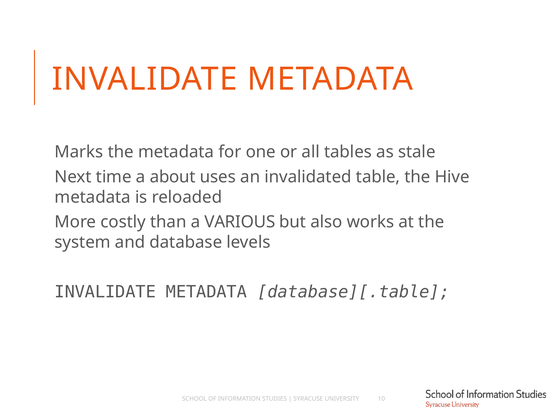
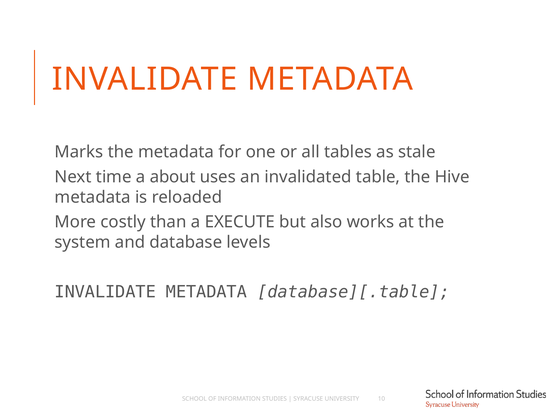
VARIOUS: VARIOUS -> EXECUTE
